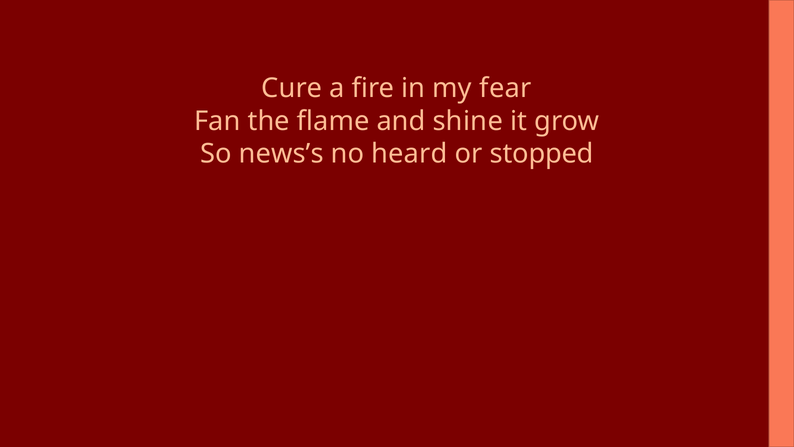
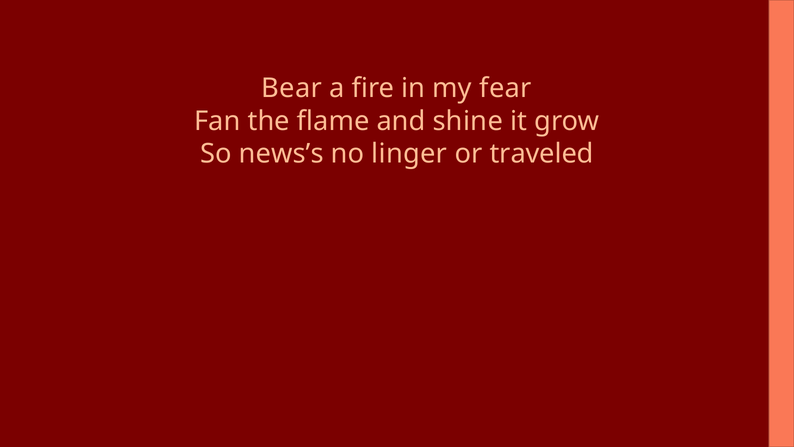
Cure: Cure -> Bear
heard: heard -> linger
stopped: stopped -> traveled
